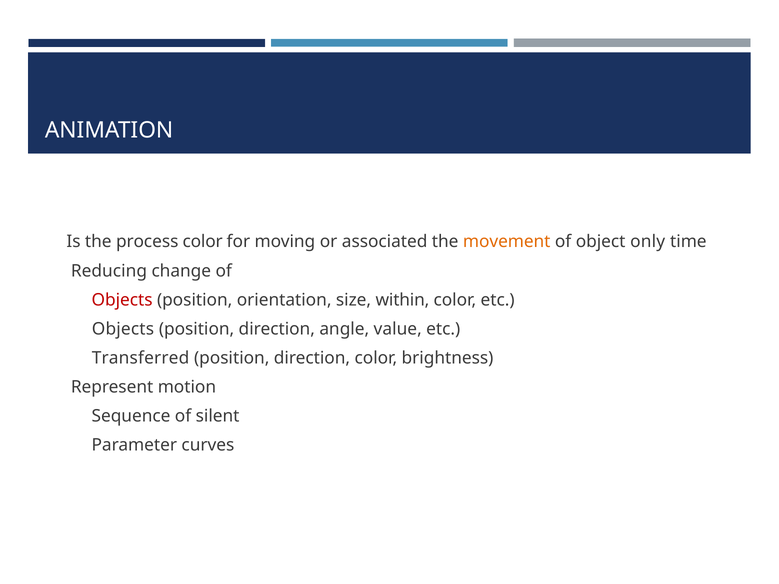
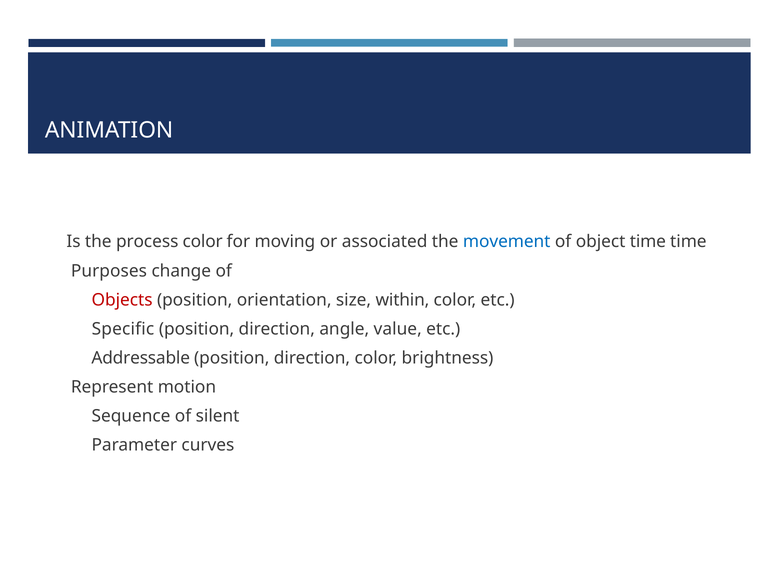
movement colour: orange -> blue
object only: only -> time
Reducing: Reducing -> Purposes
Objects at (123, 329): Objects -> Specific
Transferred: Transferred -> Addressable
